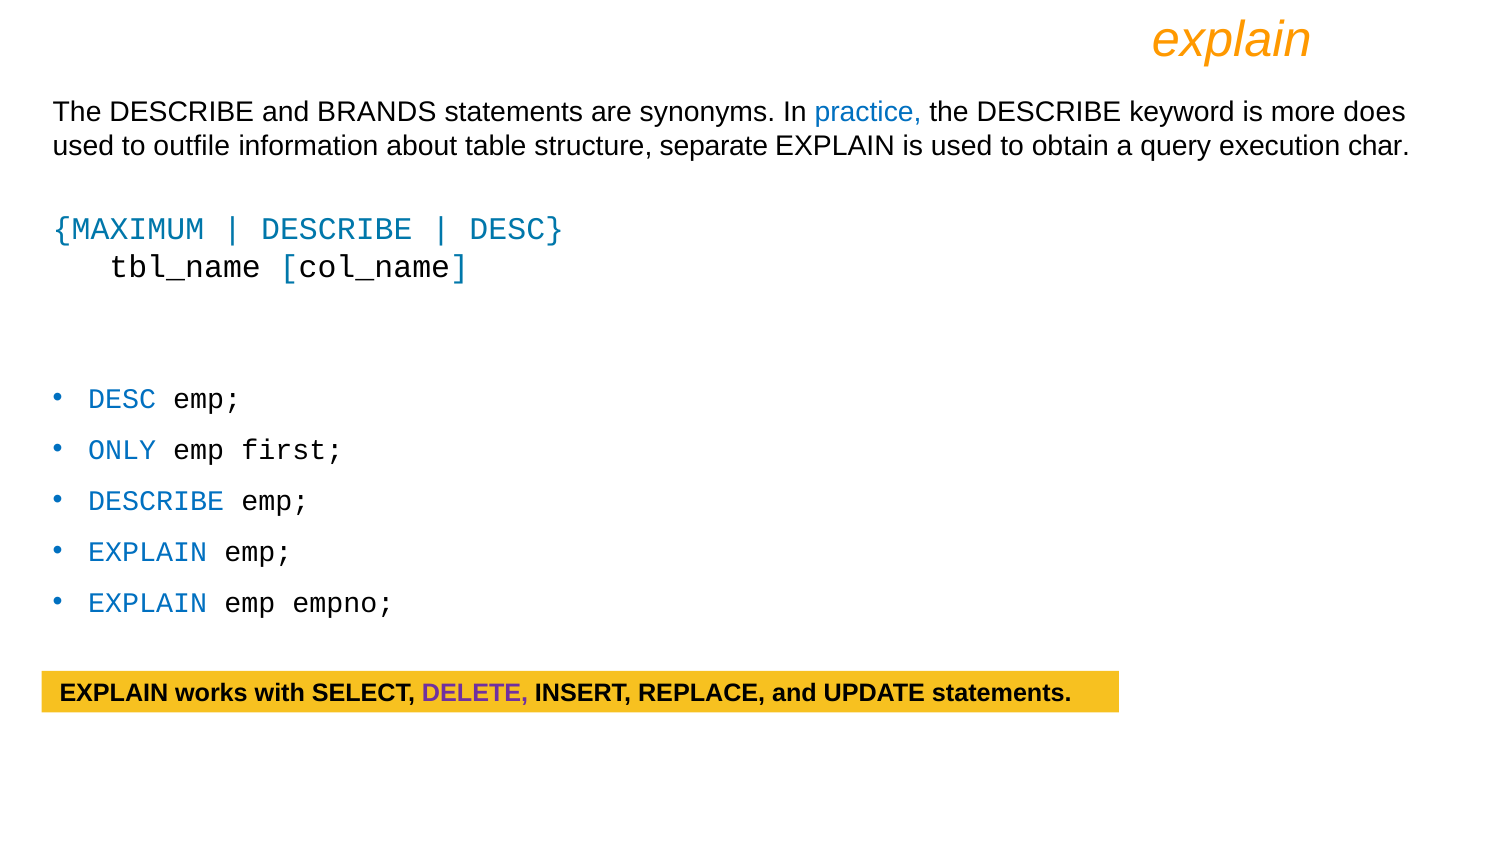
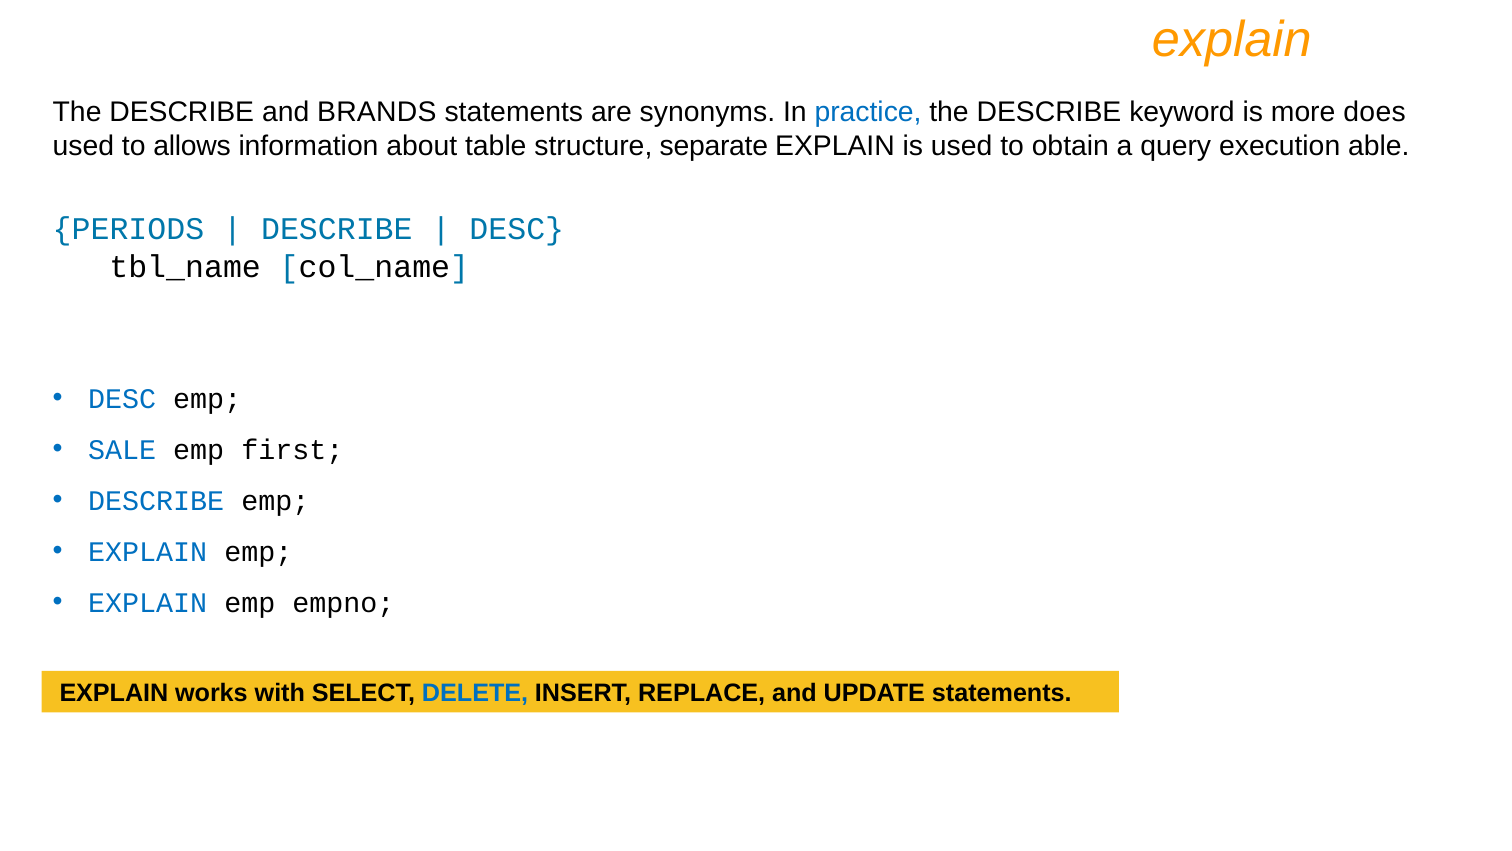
outfile: outfile -> allows
char: char -> able
MAXIMUM: MAXIMUM -> PERIODS
ONLY: ONLY -> SALE
DELETE colour: purple -> blue
